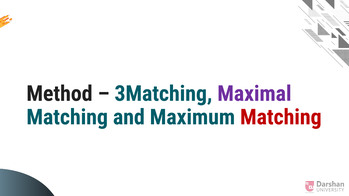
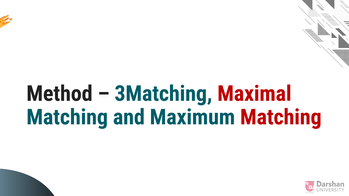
Maximal colour: purple -> red
